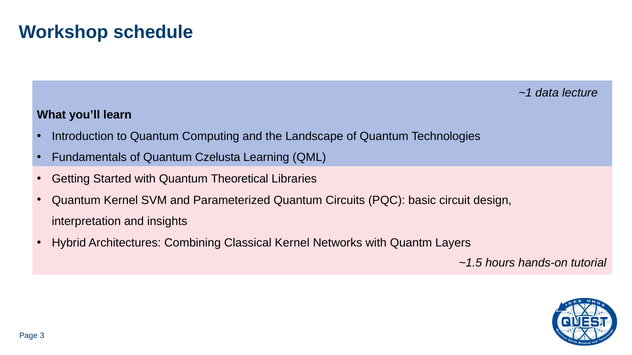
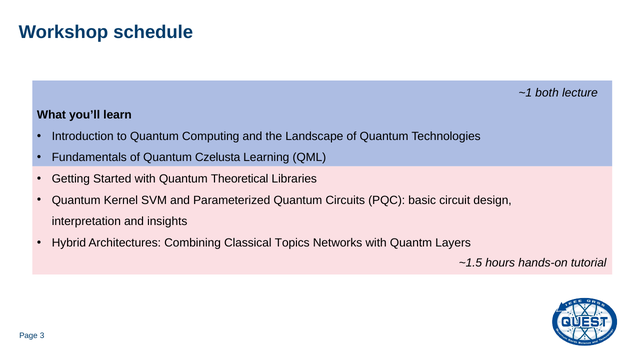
data: data -> both
Classical Kernel: Kernel -> Topics
